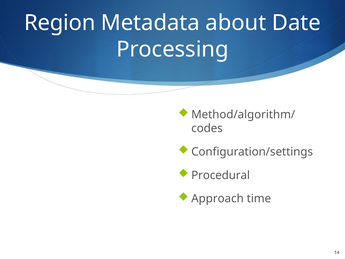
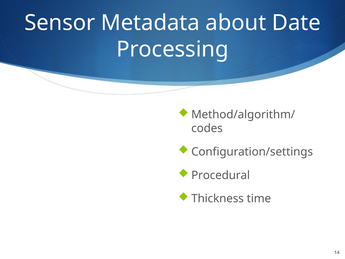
Region: Region -> Sensor
Approach: Approach -> Thickness
